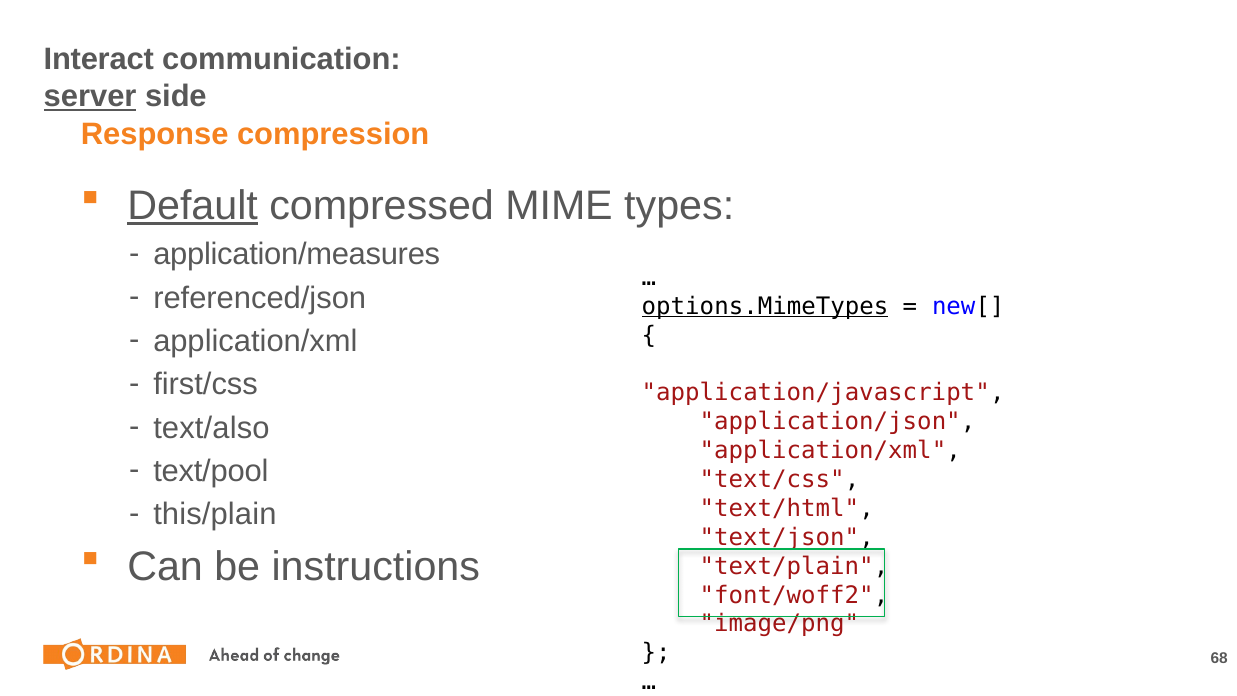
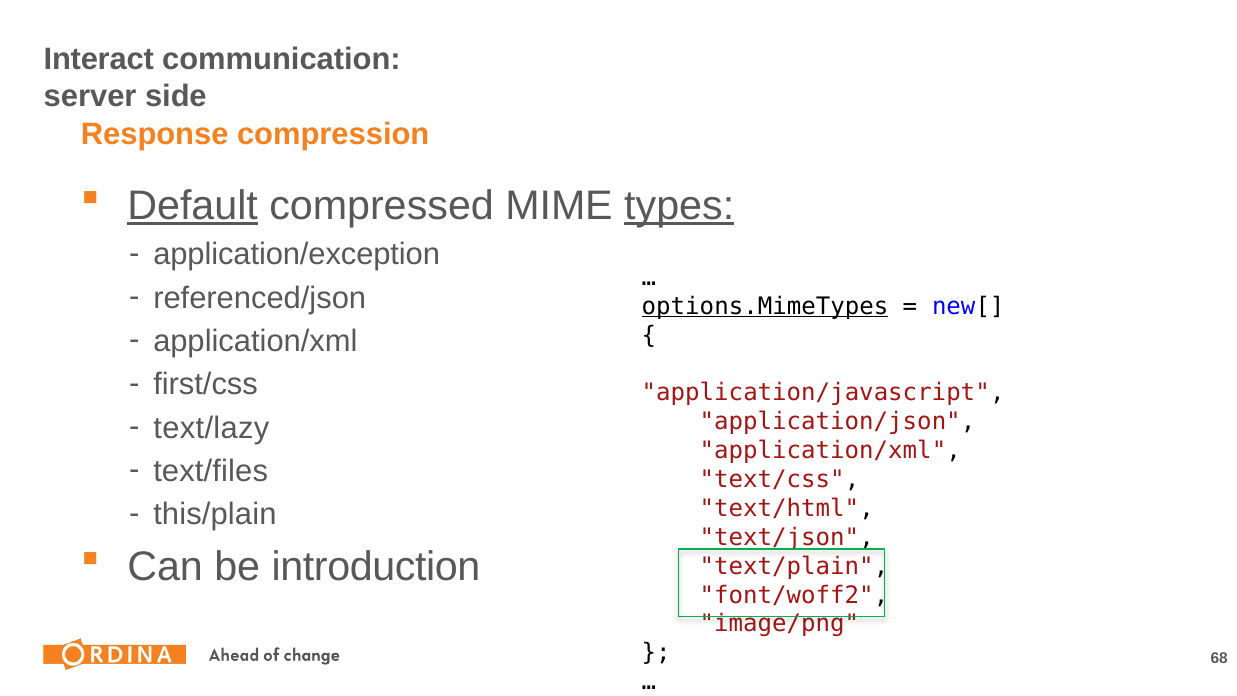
server underline: present -> none
types underline: none -> present
application/measures: application/measures -> application/exception
text/also: text/also -> text/lazy
text/pool: text/pool -> text/files
instructions: instructions -> introduction
